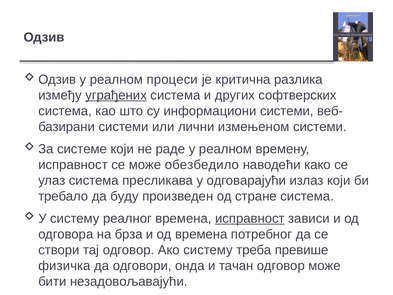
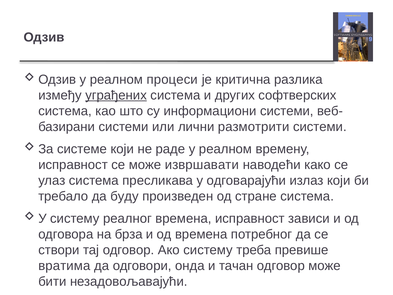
измењеном: измењеном -> размотрити
обезбедило: обезбедило -> извршавати
исправност at (250, 218) underline: present -> none
физичка: физичка -> вратима
